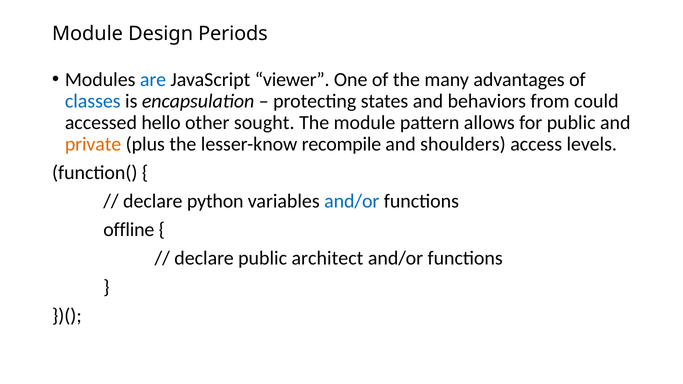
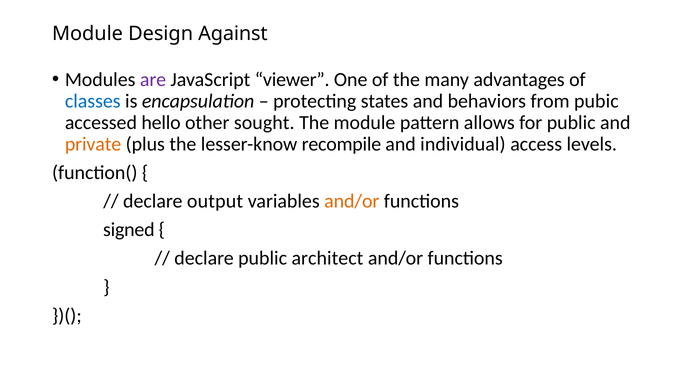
Periods: Periods -> Against
are colour: blue -> purple
could: could -> pubic
shoulders: shoulders -> individual
python: python -> output
and/or at (352, 201) colour: blue -> orange
offline: offline -> signed
